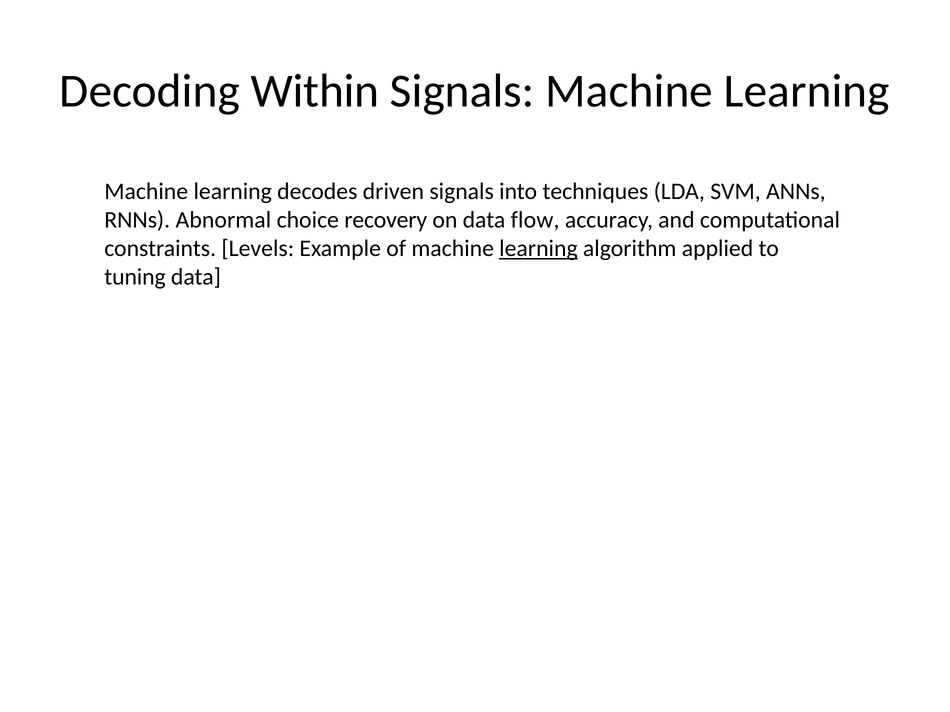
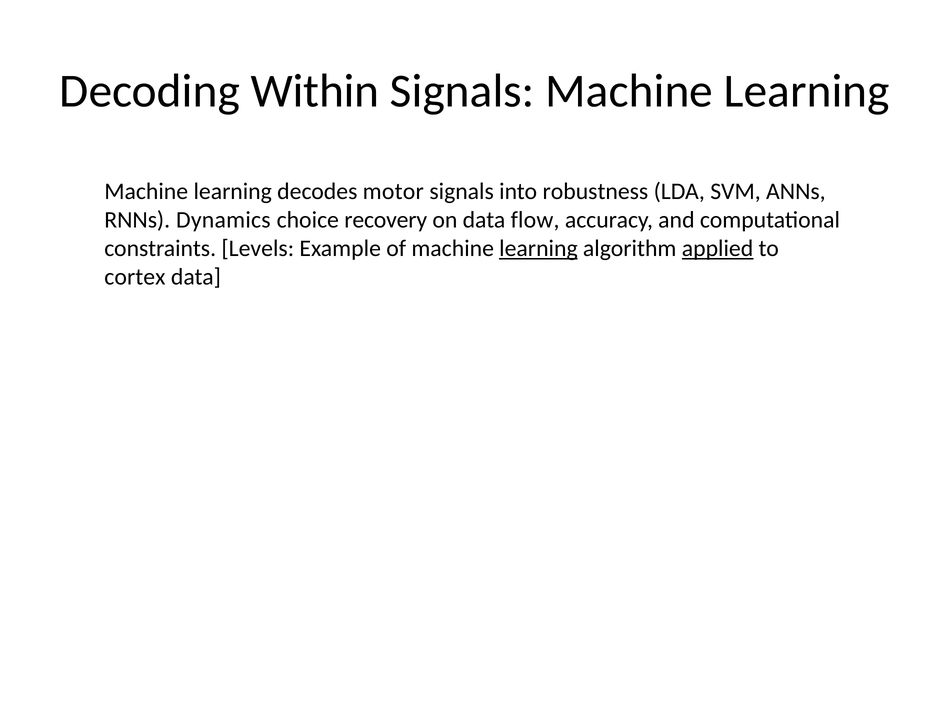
driven: driven -> motor
techniques: techniques -> robustness
Abnormal: Abnormal -> Dynamics
applied underline: none -> present
tuning: tuning -> cortex
